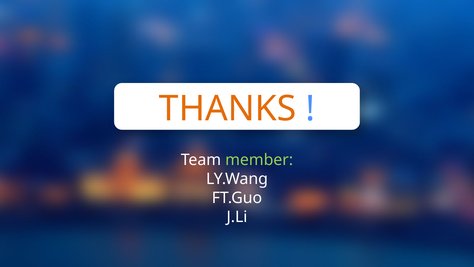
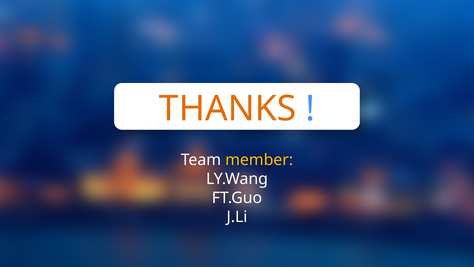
member colour: light green -> yellow
